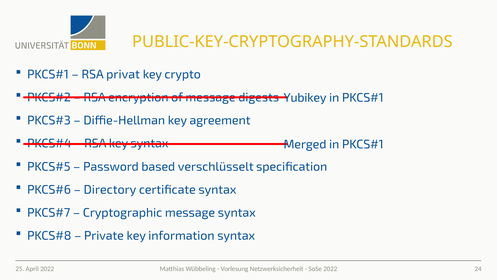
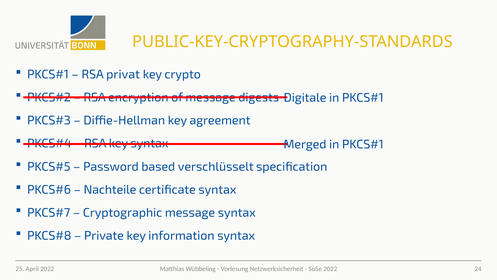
Yubikey: Yubikey -> Digitale
Directory: Directory -> Nachteile
